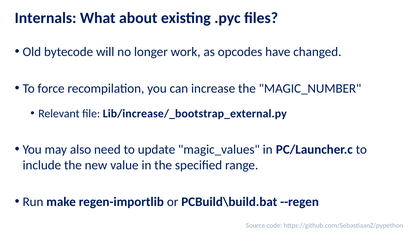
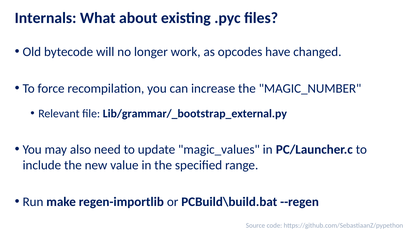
Lib/increase/_bootstrap_external.py: Lib/increase/_bootstrap_external.py -> Lib/grammar/_bootstrap_external.py
